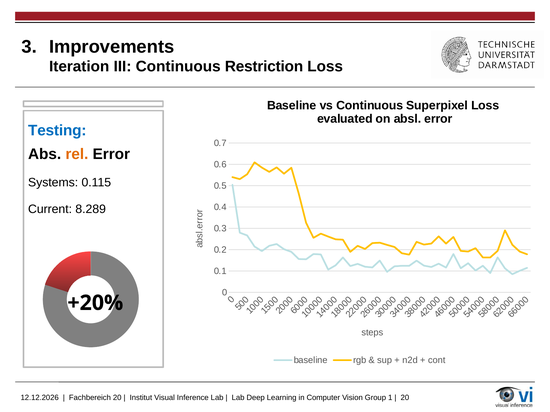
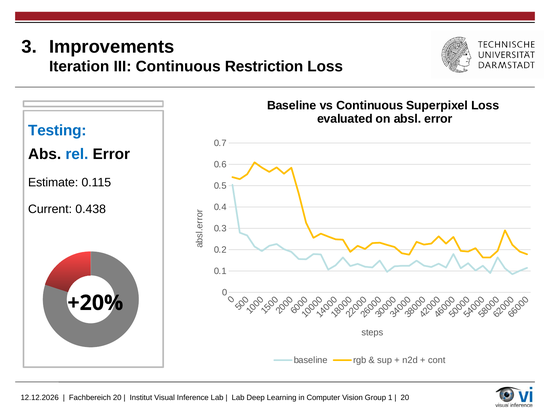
rel colour: orange -> blue
Systems: Systems -> Estimate
8.289: 8.289 -> 0.438
